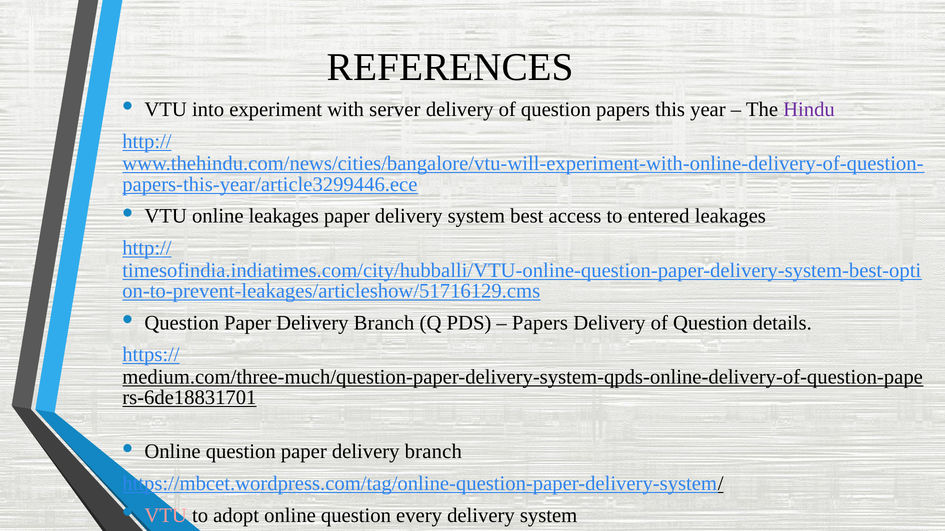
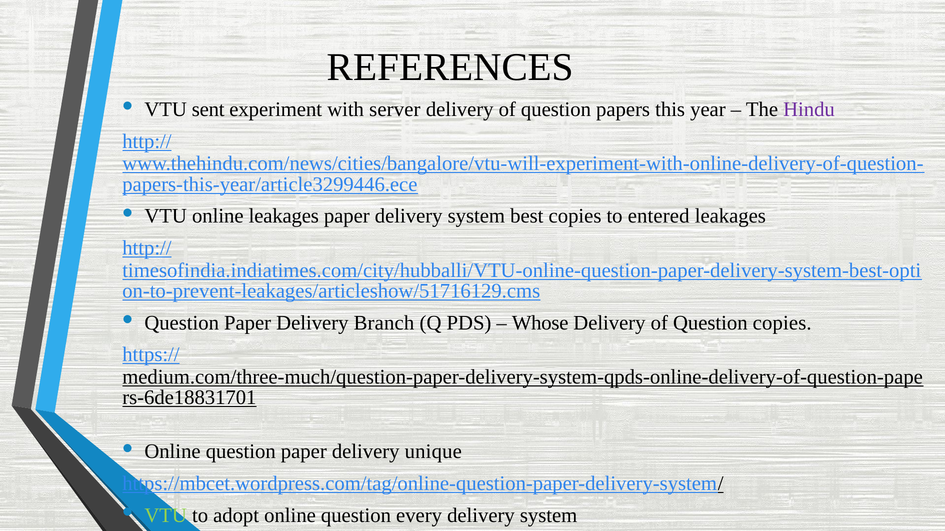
into: into -> sent
best access: access -> copies
Papers at (540, 323): Papers -> Whose
Question details: details -> copies
branch at (433, 452): branch -> unique
VTU at (166, 516) colour: pink -> light green
